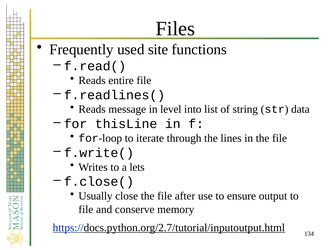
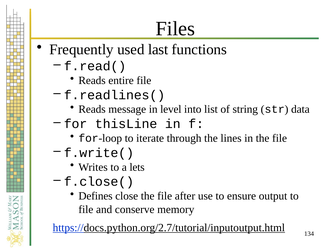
site: site -> last
Usually: Usually -> Defines
